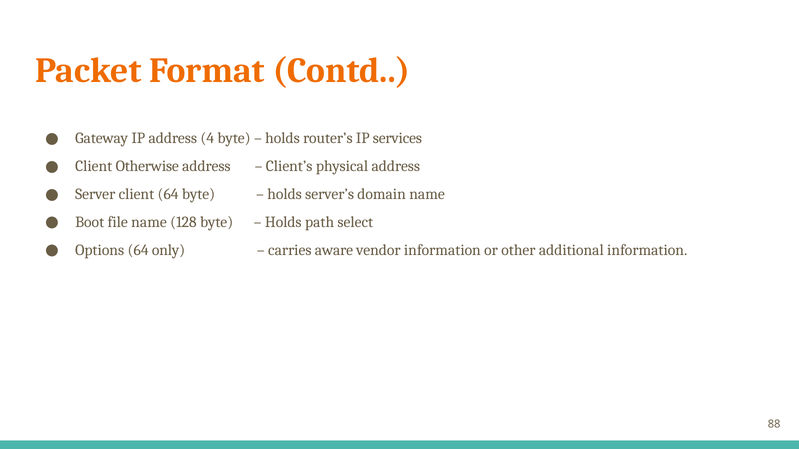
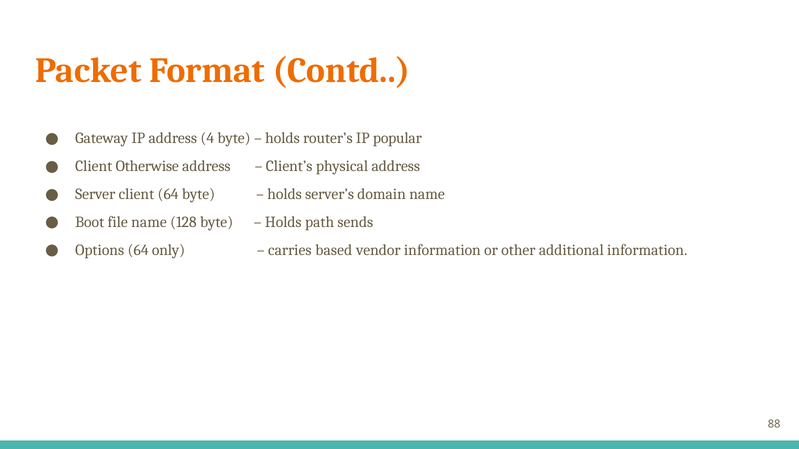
services: services -> popular
select: select -> sends
aware: aware -> based
